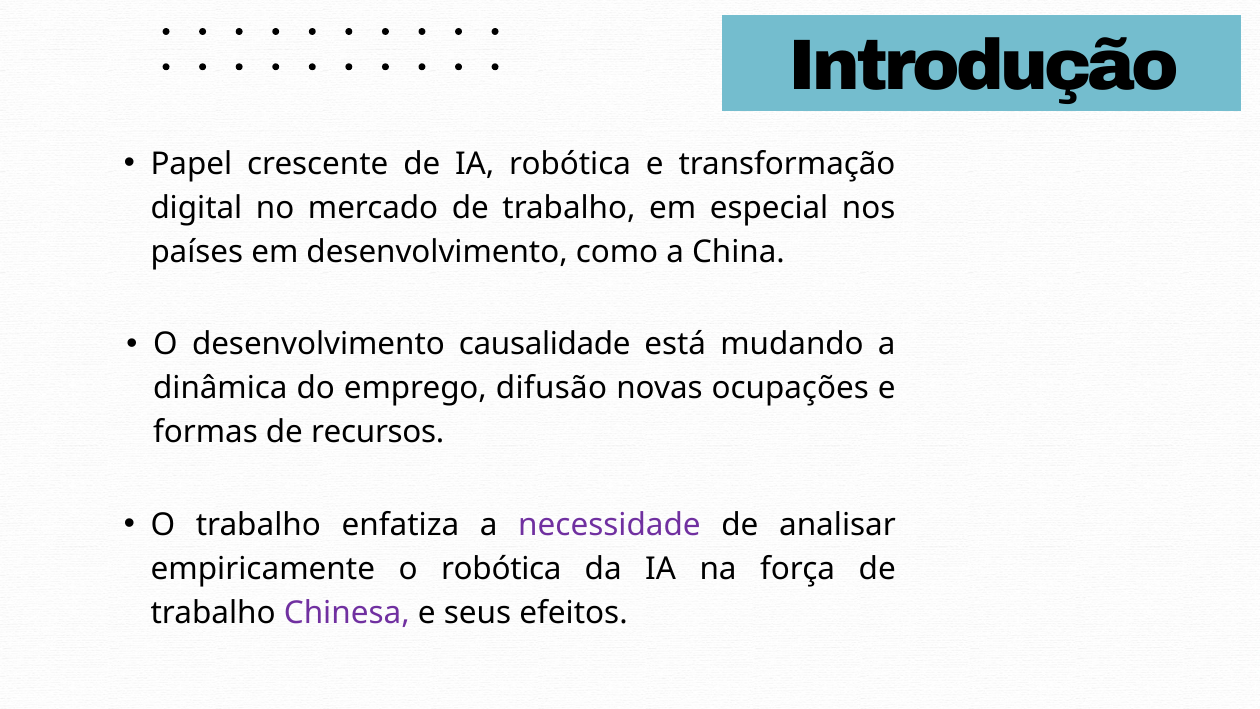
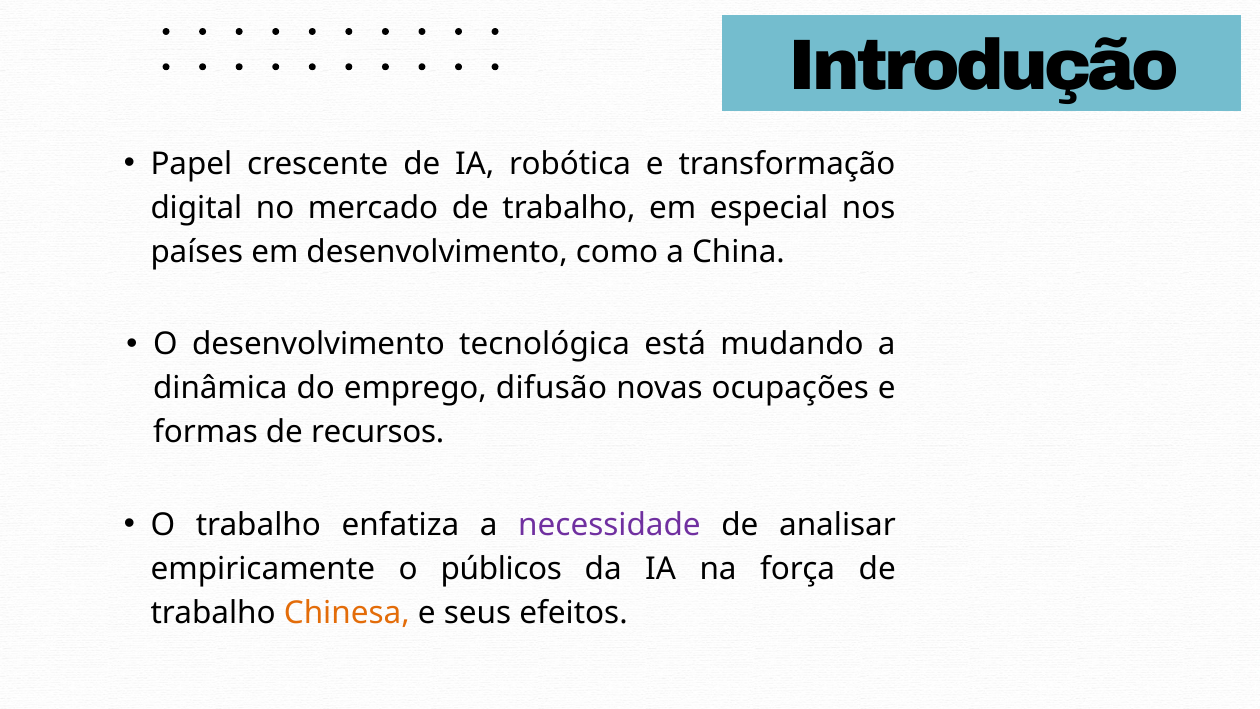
causalidade: causalidade -> tecnológica
o robótica: robótica -> públicos
Chinesa colour: purple -> orange
